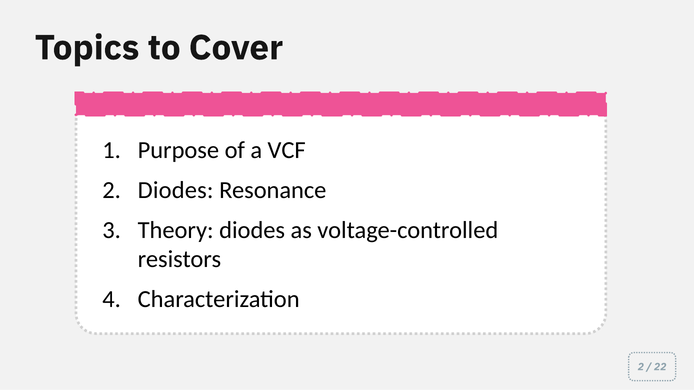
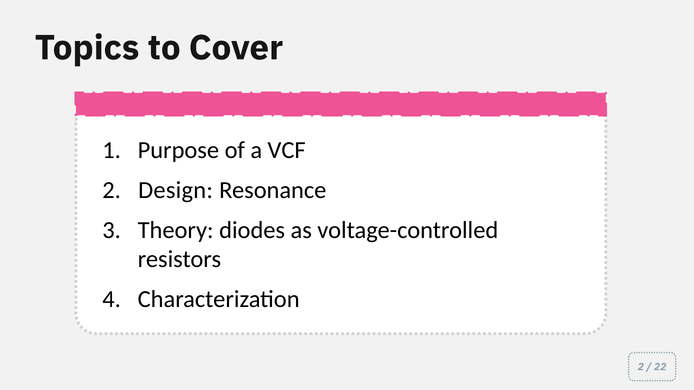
Diodes at (176, 190): Diodes -> Design
